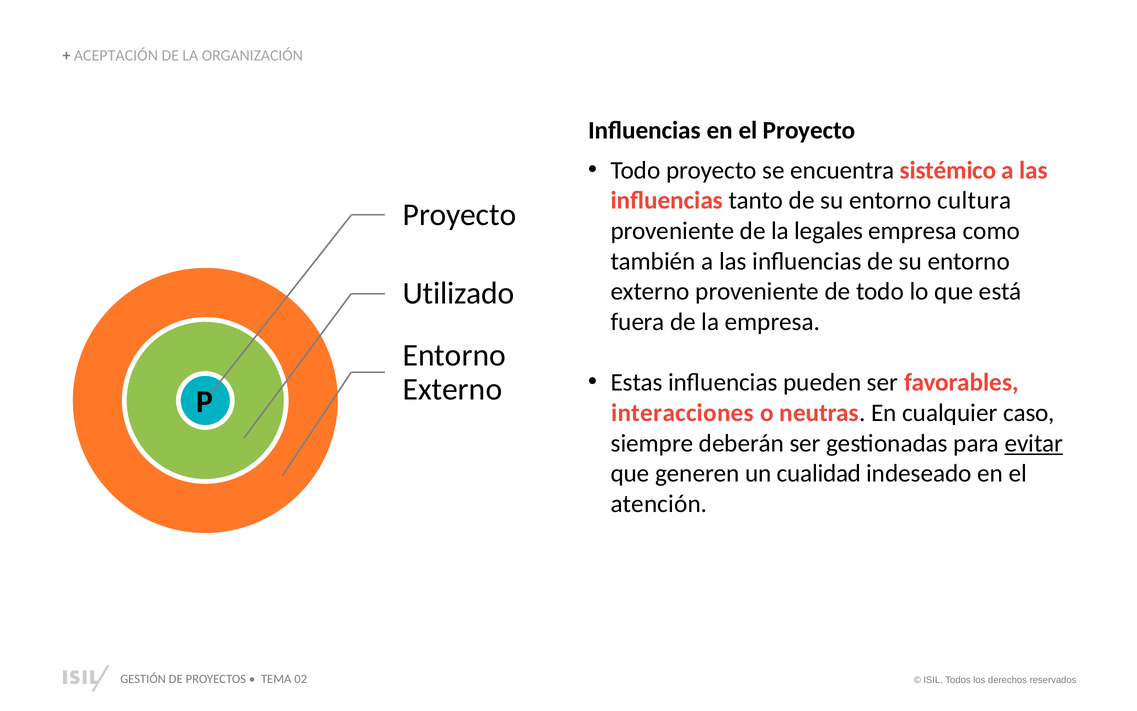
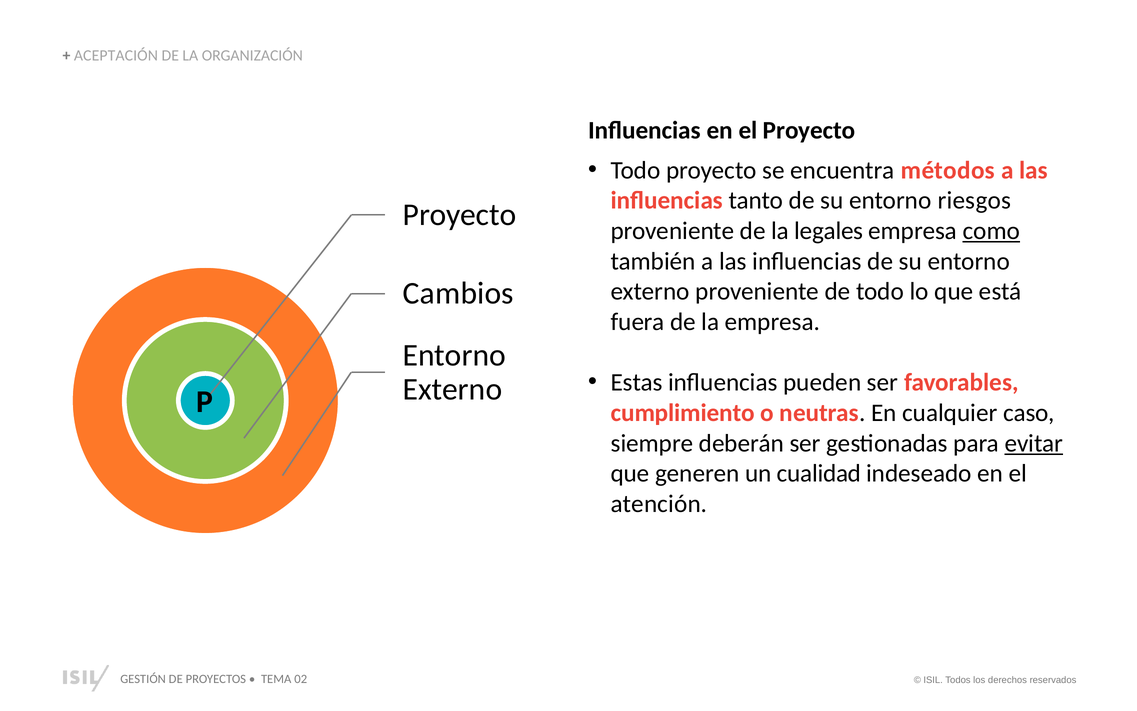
sistémico: sistémico -> métodos
cultura: cultura -> riesgos
como underline: none -> present
Utilizado: Utilizado -> Cambios
interacciones: interacciones -> cumplimiento
